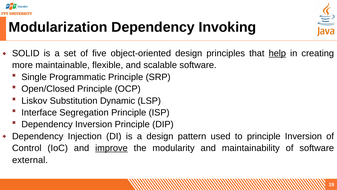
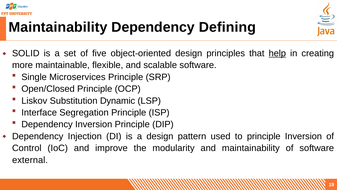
Modularization at (58, 27): Modularization -> Maintainability
Invoking: Invoking -> Defining
Programmatic: Programmatic -> Microservices
improve underline: present -> none
